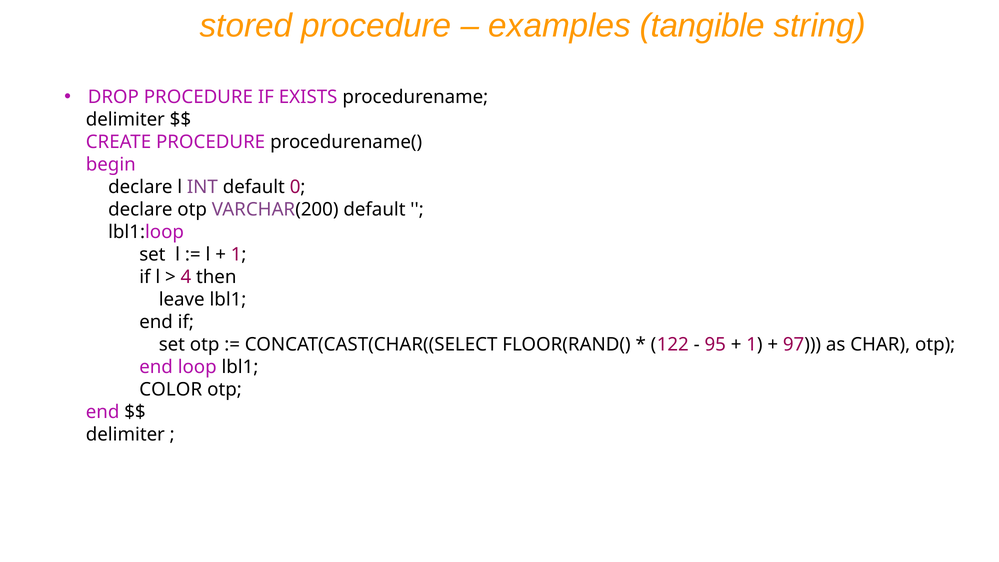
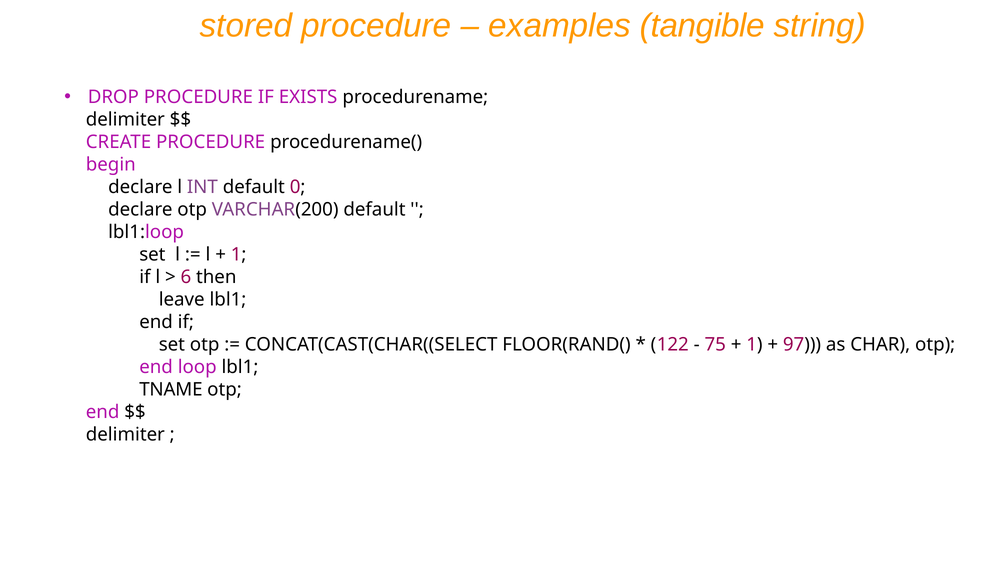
4: 4 -> 6
95: 95 -> 75
COLOR: COLOR -> TNAME
